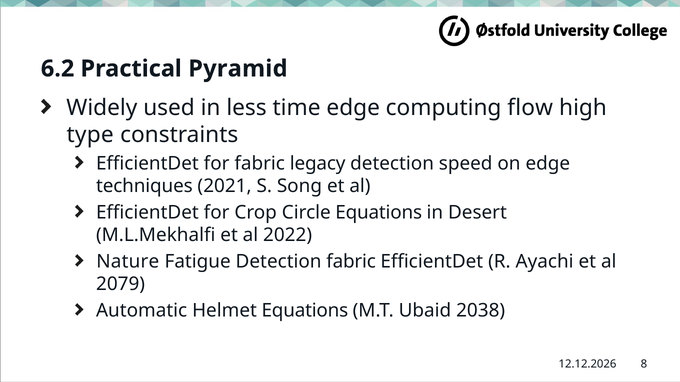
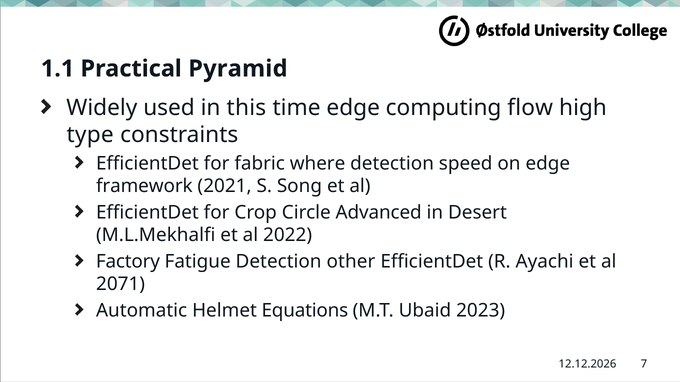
6.2: 6.2 -> 1.1
less: less -> this
legacy: legacy -> where
techniques: techniques -> framework
Circle Equations: Equations -> Advanced
Nature: Nature -> Factory
Detection fabric: fabric -> other
2079: 2079 -> 2071
2038: 2038 -> 2023
8: 8 -> 7
